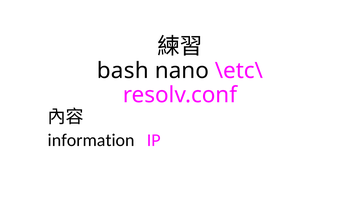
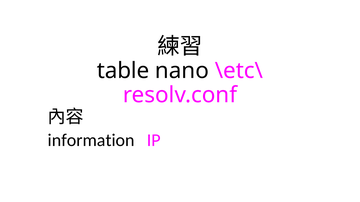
bash: bash -> table
